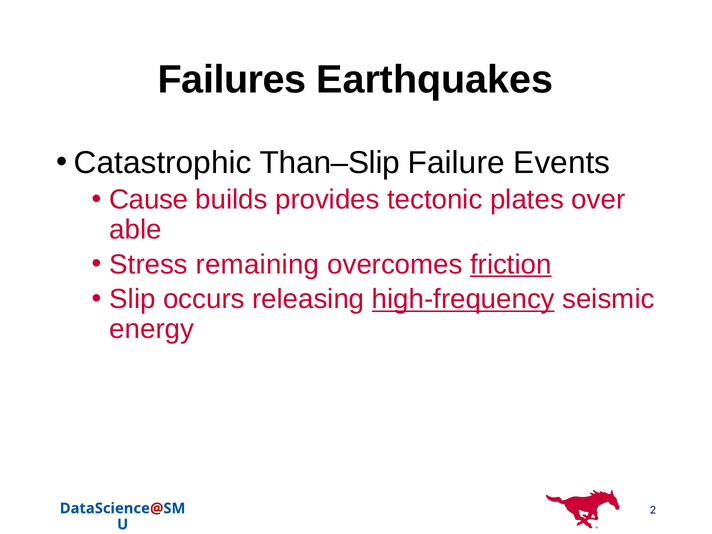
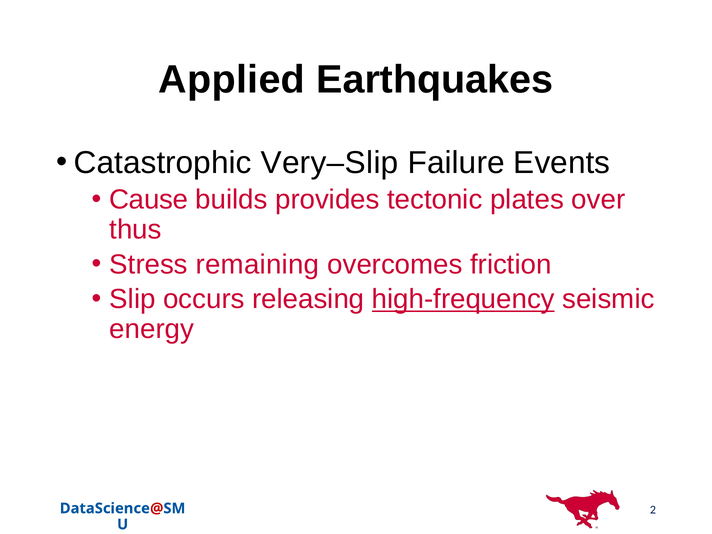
Failures: Failures -> Applied
Than–Slip: Than–Slip -> Very–Slip
able: able -> thus
friction underline: present -> none
